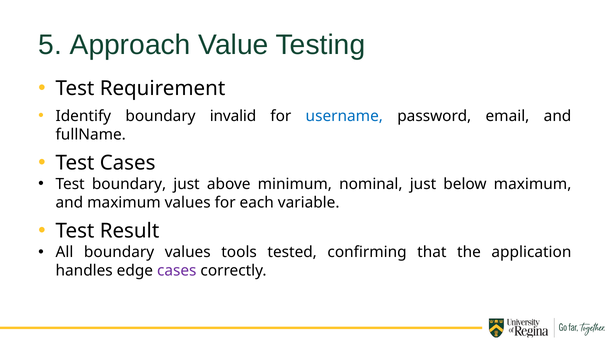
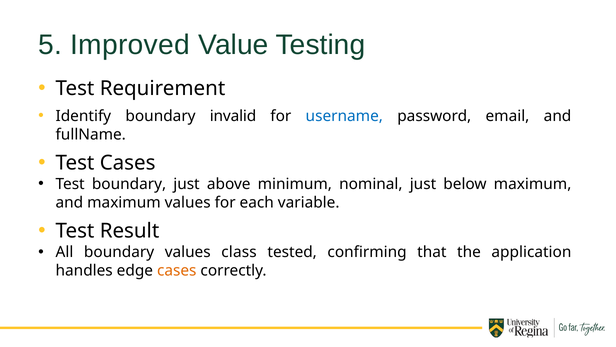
Approach: Approach -> Improved
tools: tools -> class
cases at (177, 270) colour: purple -> orange
